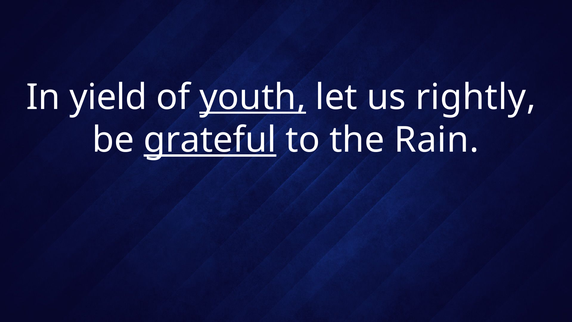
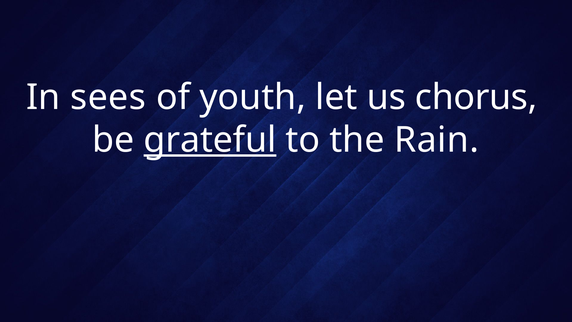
yield: yield -> sees
youth underline: present -> none
rightly: rightly -> chorus
